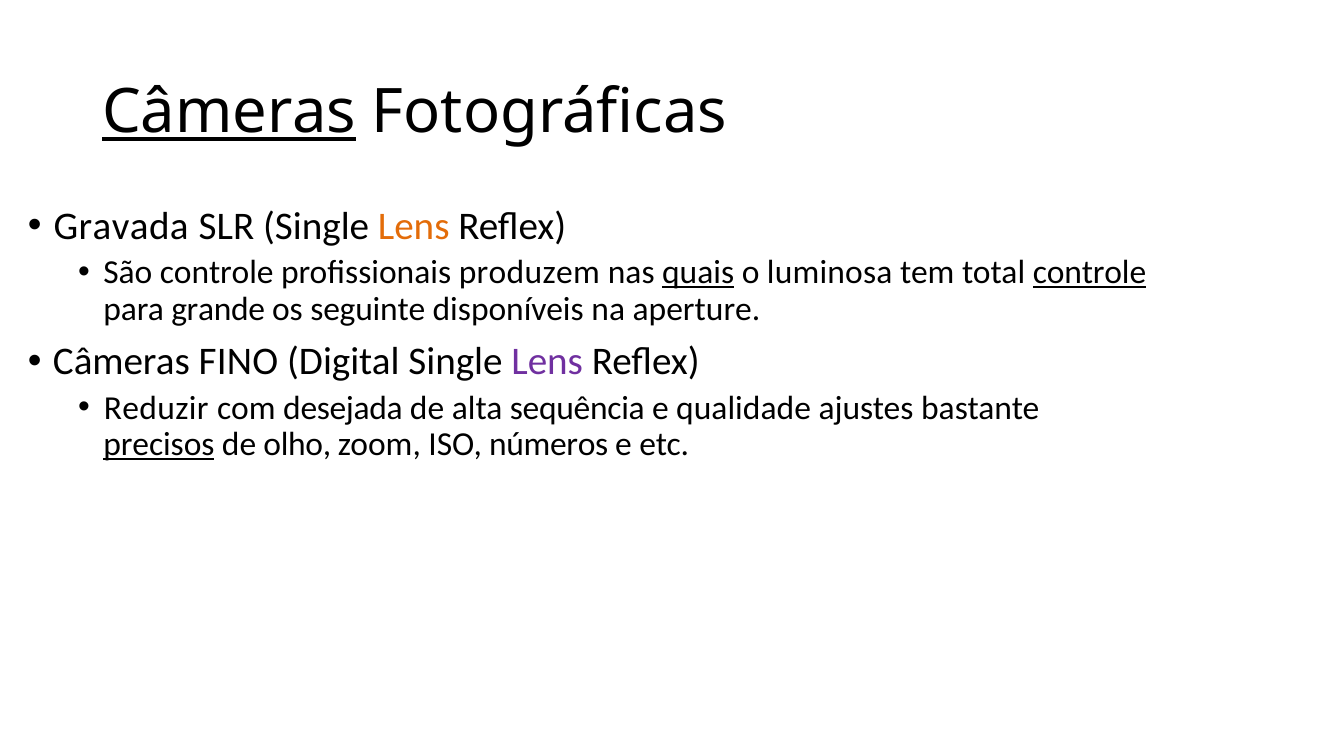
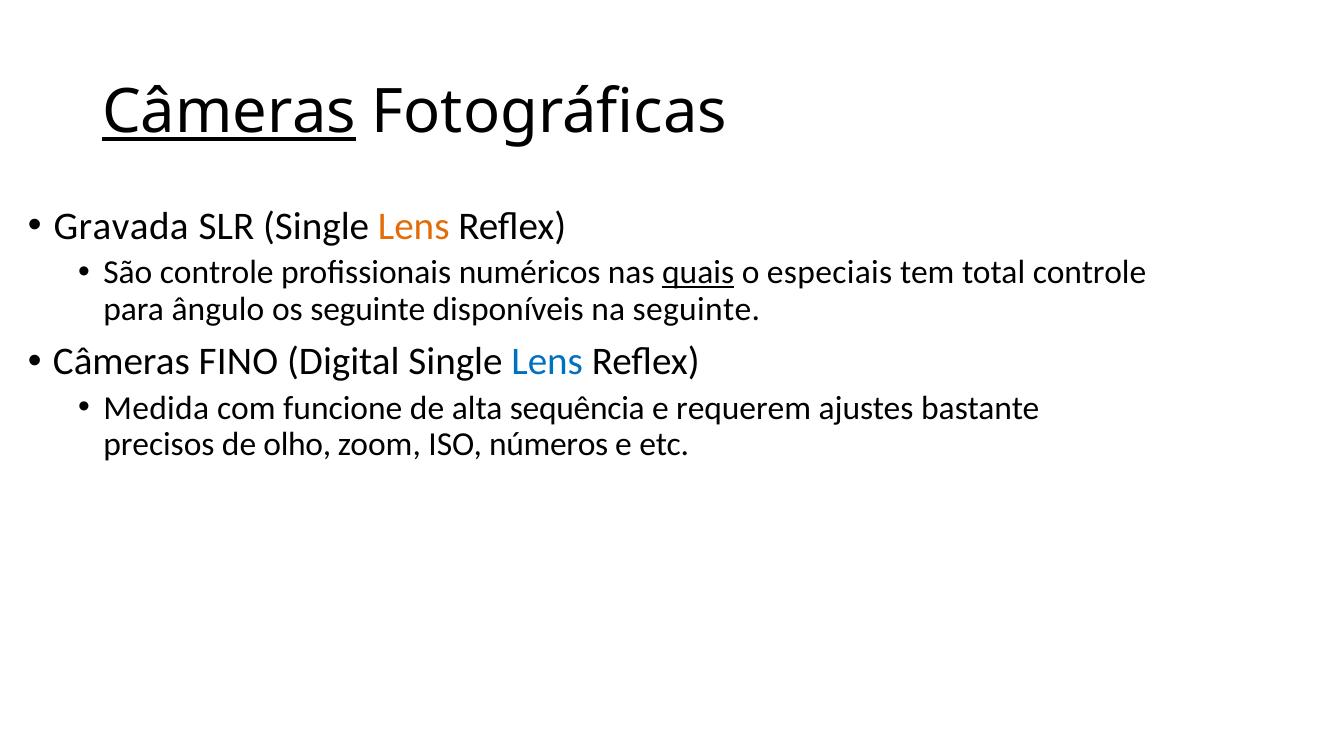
produzem: produzem -> numéricos
luminosa: luminosa -> especiais
controle at (1089, 273) underline: present -> none
grande: grande -> ângulo
na aperture: aperture -> seguinte
Lens at (547, 362) colour: purple -> blue
Reduzir: Reduzir -> Medida
desejada: desejada -> funcione
qualidade: qualidade -> requerem
precisos underline: present -> none
